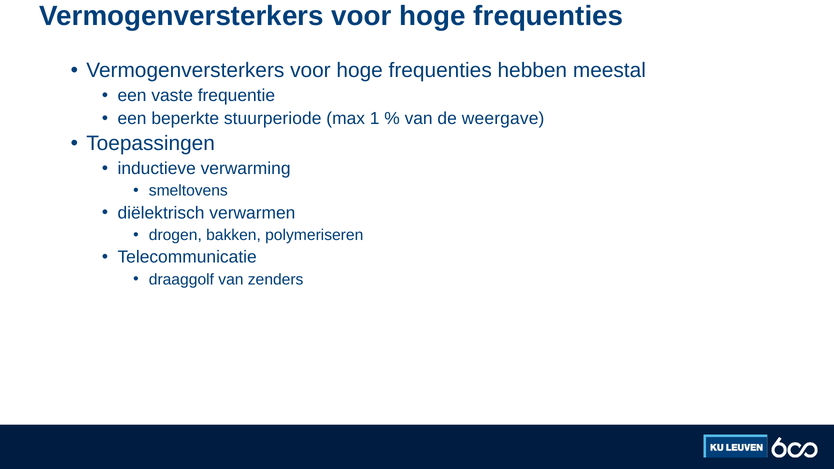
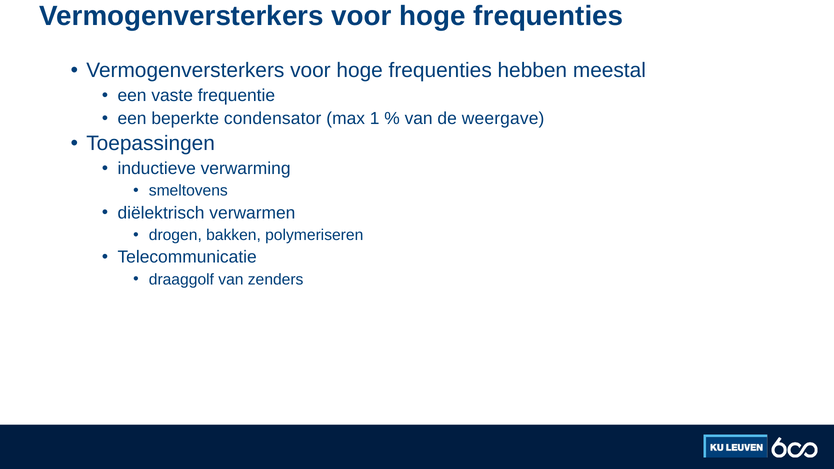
stuurperiode: stuurperiode -> condensator
